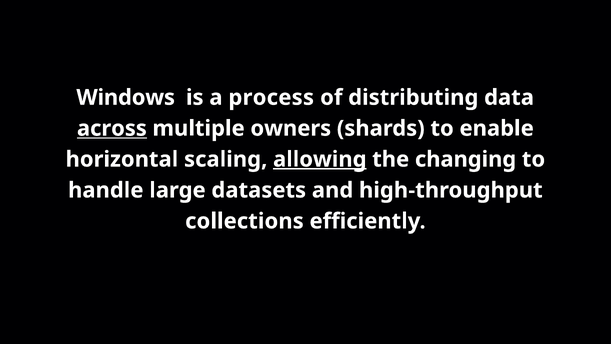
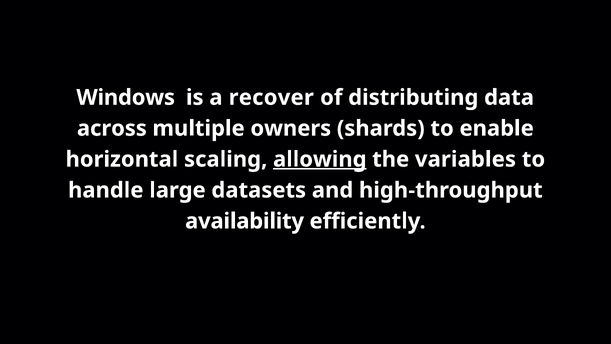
process: process -> recover
across underline: present -> none
changing: changing -> variables
collections: collections -> availability
